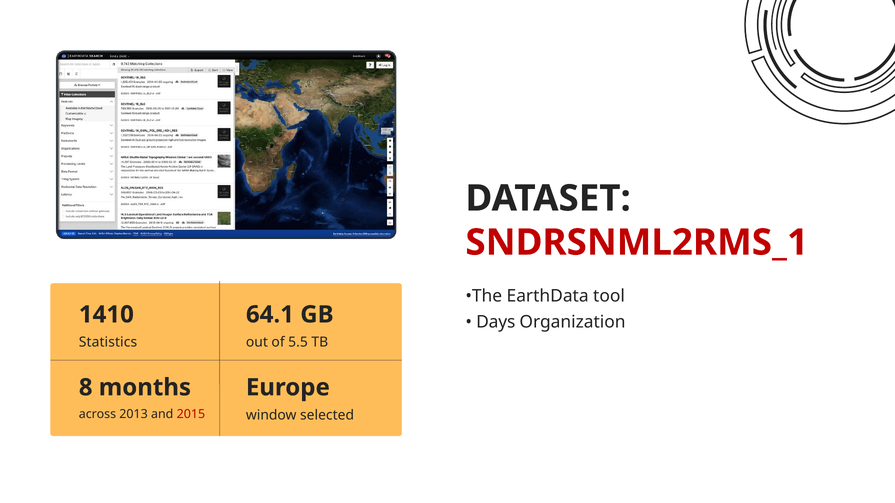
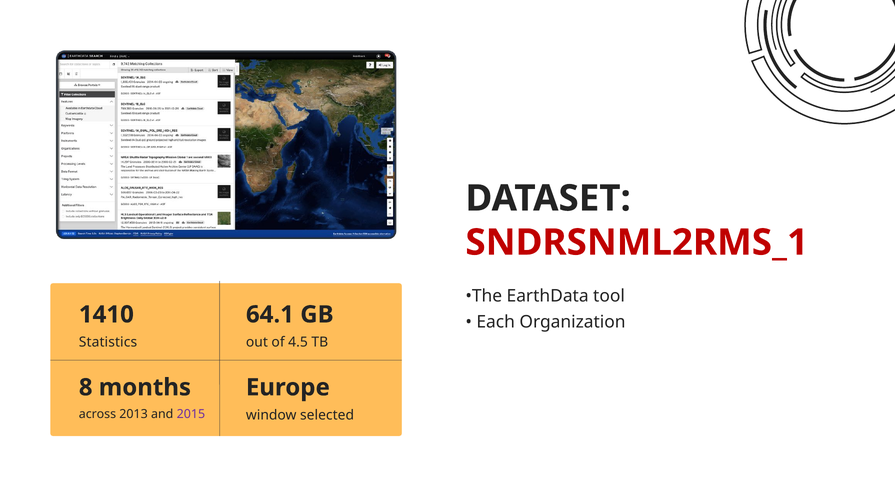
Days: Days -> Each
5.5: 5.5 -> 4.5
2015 colour: red -> purple
